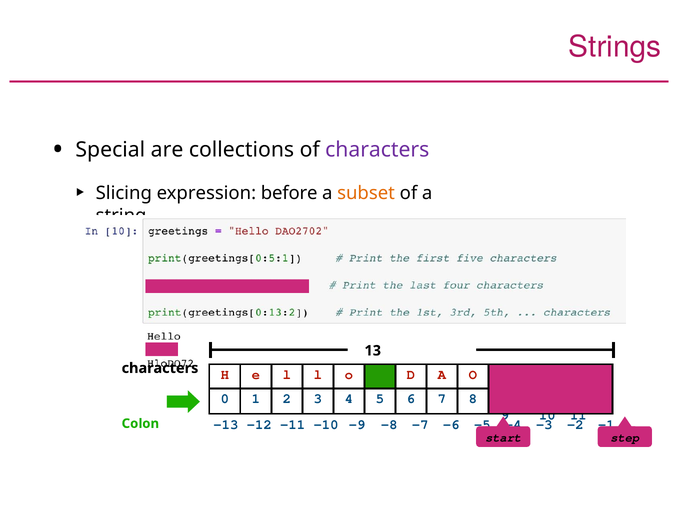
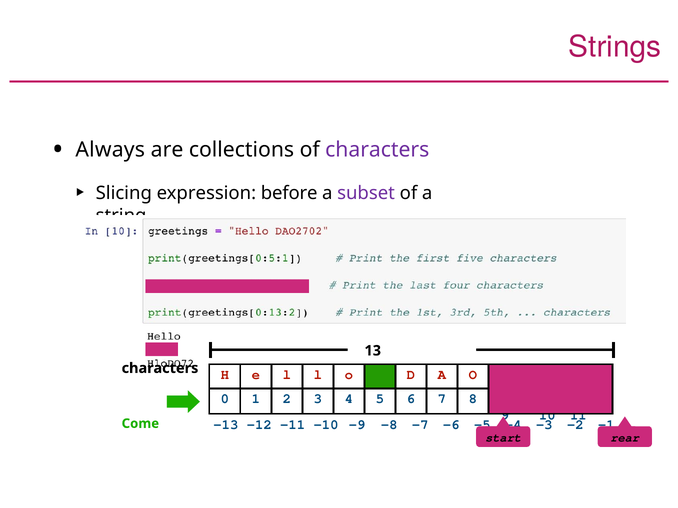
Special: Special -> Always
subset colour: orange -> purple
Colon: Colon -> Come
step: step -> rear
